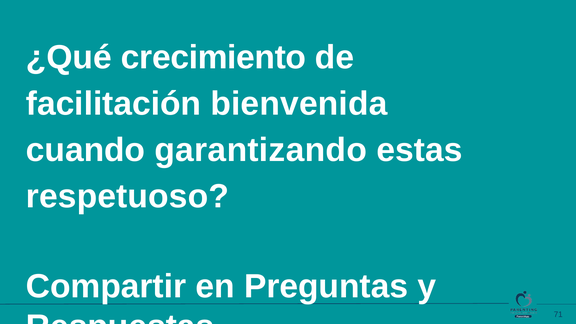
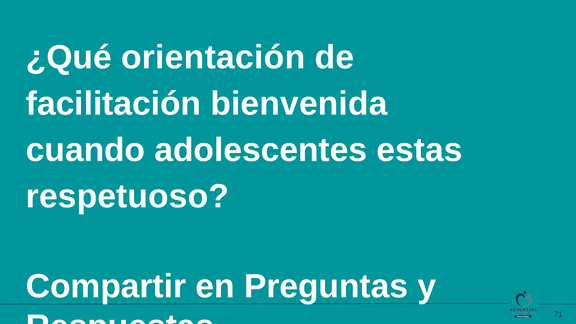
crecimiento: crecimiento -> orientación
garantizando: garantizando -> adolescentes
